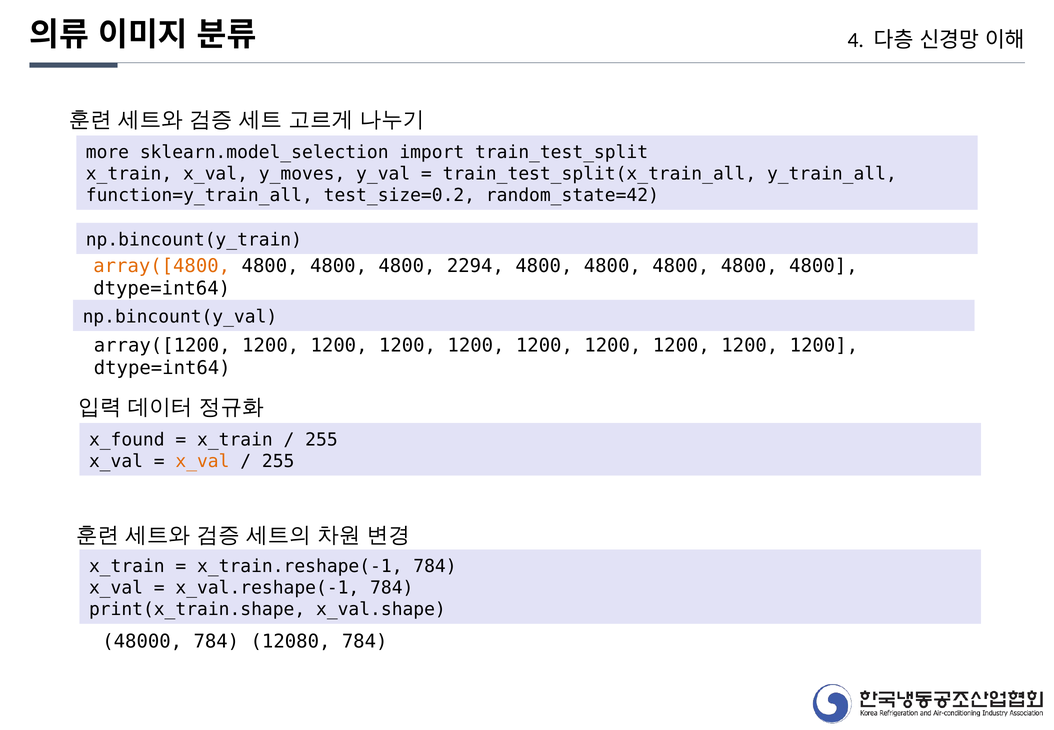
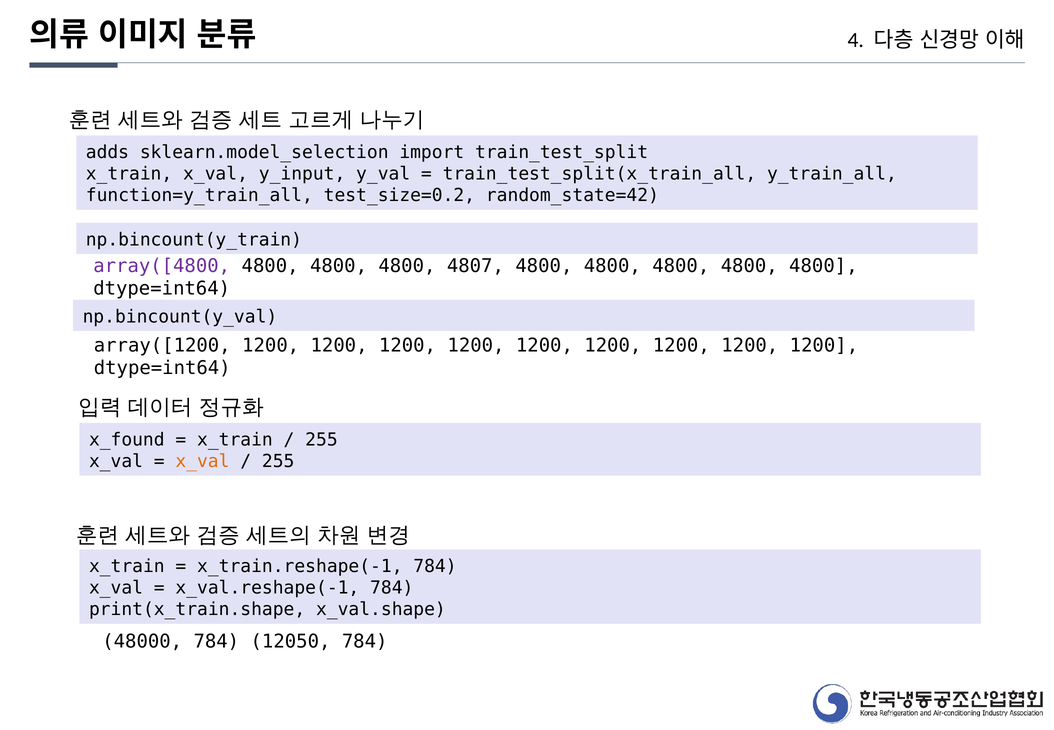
more: more -> adds
y_moves: y_moves -> y_input
array([4800 colour: orange -> purple
2294: 2294 -> 4807
12080: 12080 -> 12050
